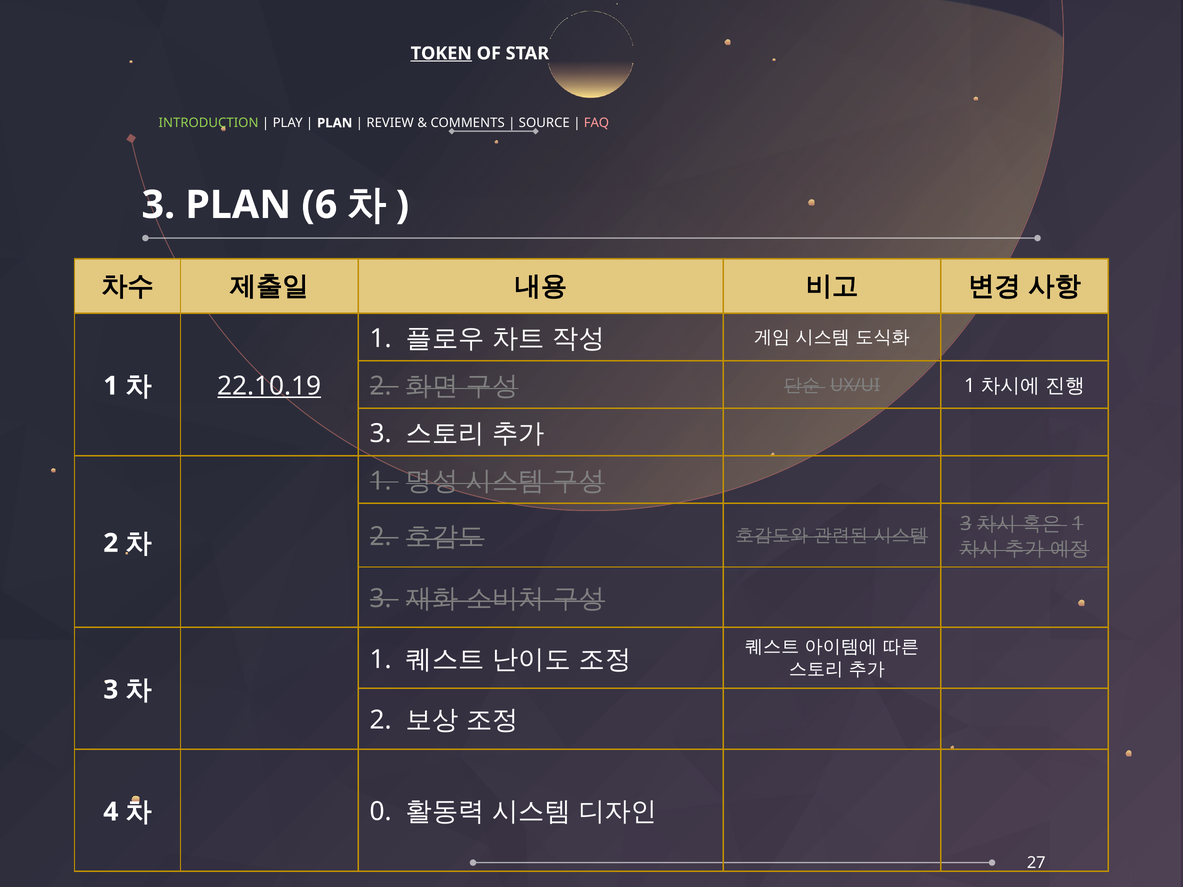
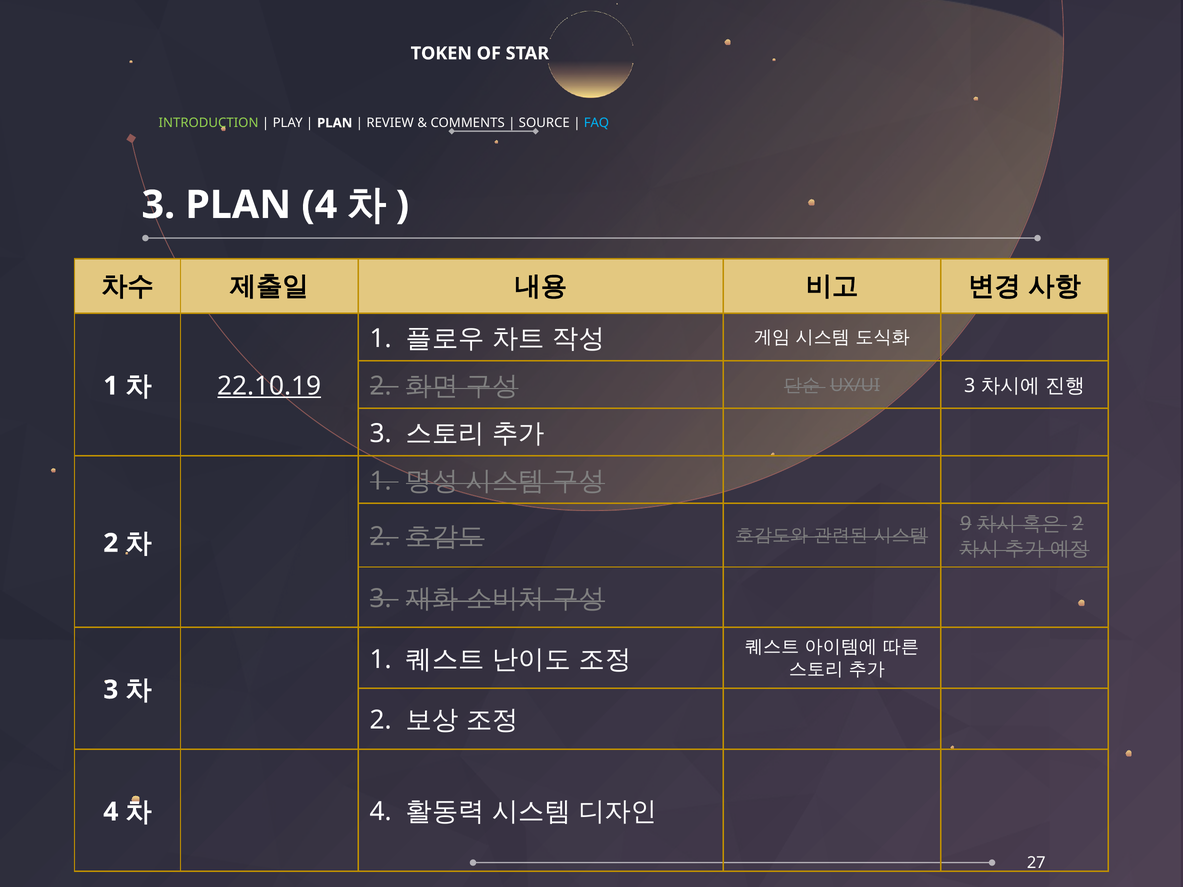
TOKEN underline: present -> none
FAQ colour: pink -> light blue
PLAN 6: 6 -> 4
UX/UI 1: 1 -> 3
3 at (966, 524): 3 -> 9
1 at (1078, 524): 1 -> 2
0 at (381, 812): 0 -> 4
